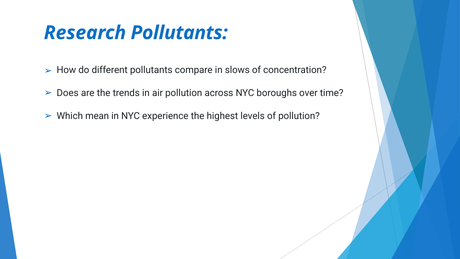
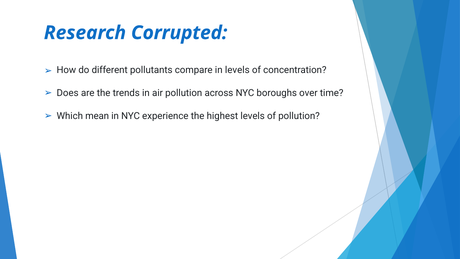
Research Pollutants: Pollutants -> Corrupted
in slows: slows -> levels
